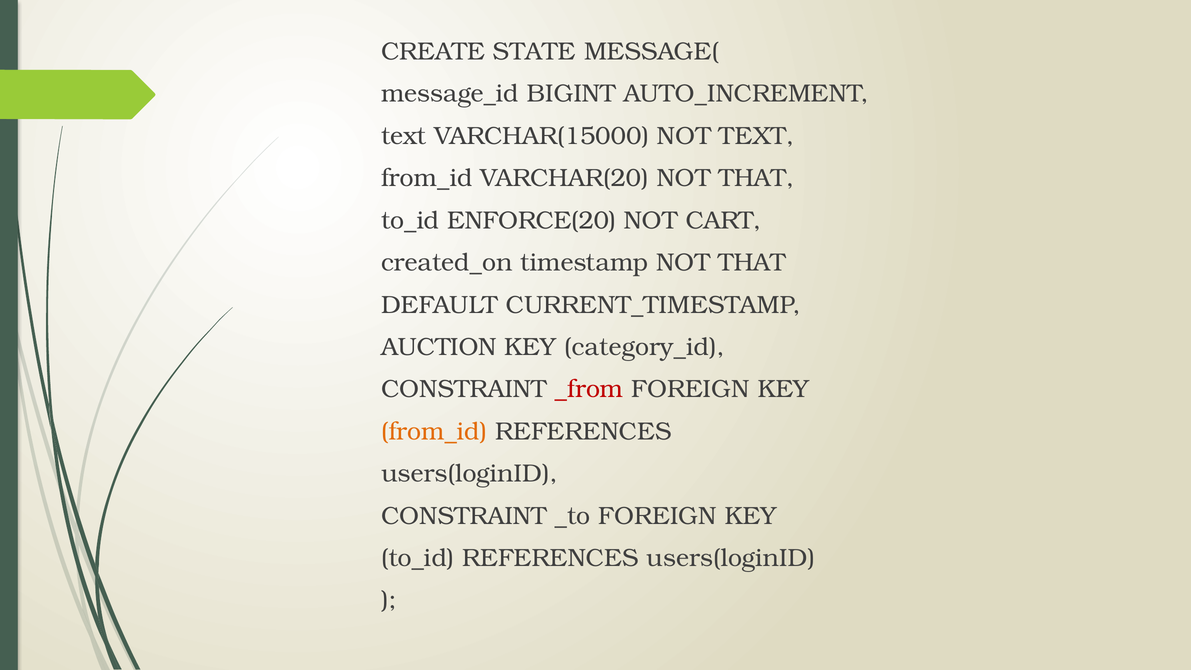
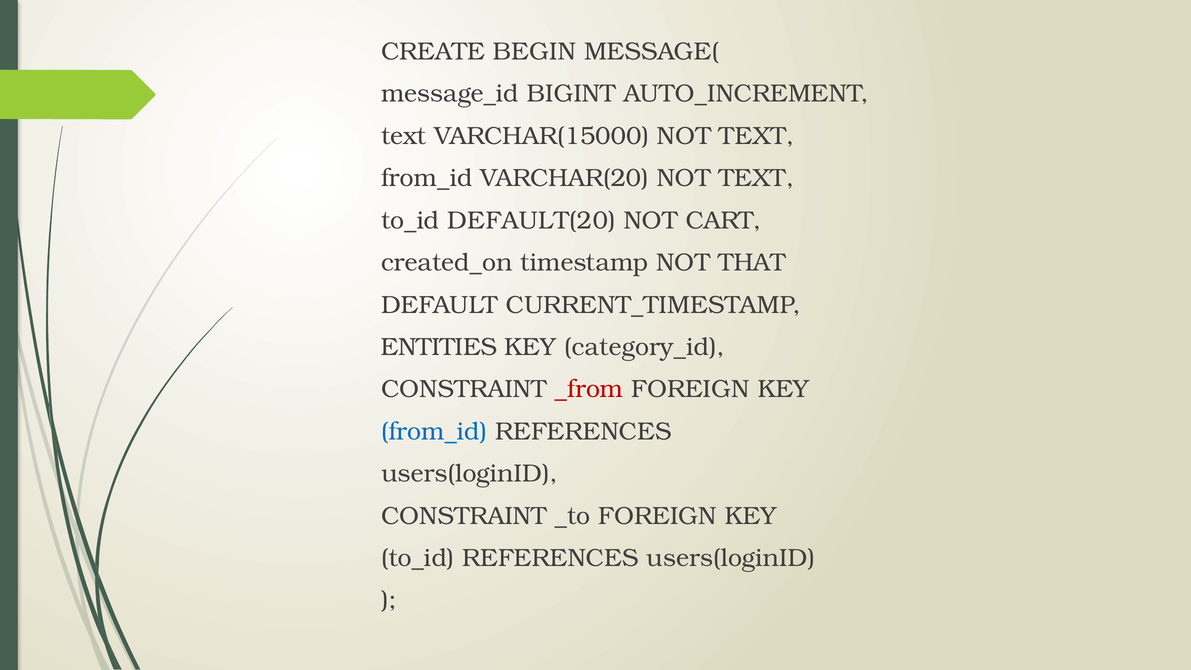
STATE: STATE -> BEGIN
VARCHAR(20 NOT THAT: THAT -> TEXT
ENFORCE(20: ENFORCE(20 -> DEFAULT(20
AUCTION: AUCTION -> ENTITIES
from_id at (434, 431) colour: orange -> blue
